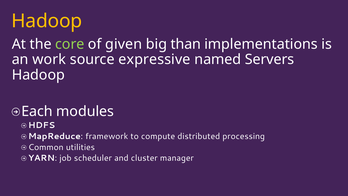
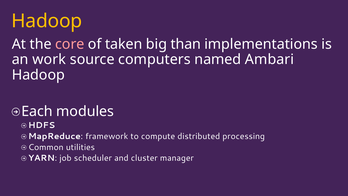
core colour: light green -> pink
given: given -> taken
expressive: expressive -> computers
Servers: Servers -> Ambari
